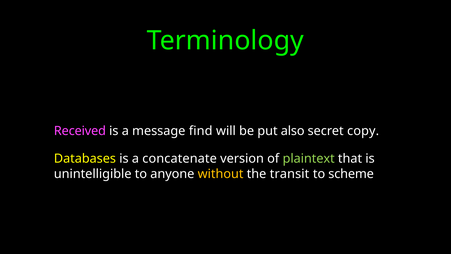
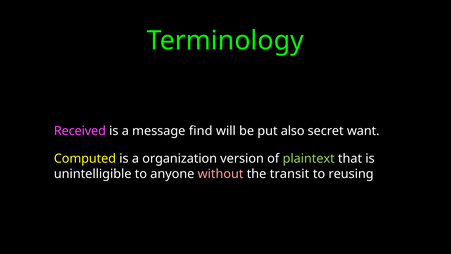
copy: copy -> want
Databases: Databases -> Computed
concatenate: concatenate -> organization
without colour: yellow -> pink
scheme: scheme -> reusing
